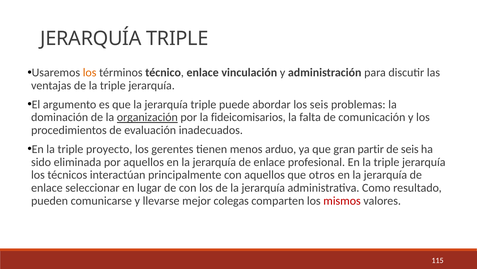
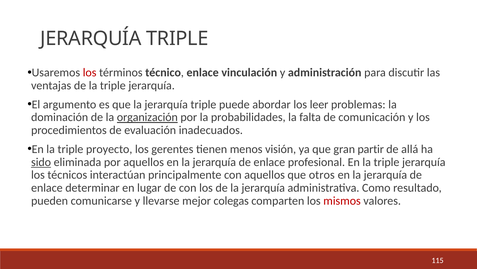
los at (90, 72) colour: orange -> red
los seis: seis -> leer
fideicomisarios: fideicomisarios -> probabilidades
arduo: arduo -> visión
de seis: seis -> allá
sido underline: none -> present
seleccionar: seleccionar -> determinar
